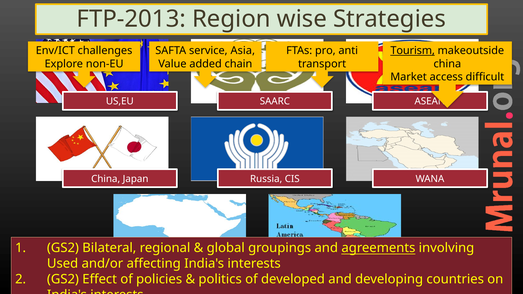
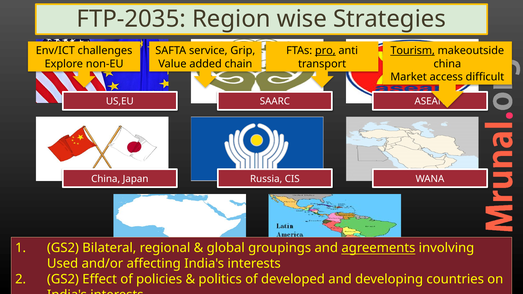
FTP-2013: FTP-2013 -> FTP-2035
Asia: Asia -> Grip
pro underline: none -> present
